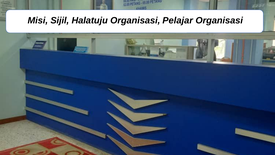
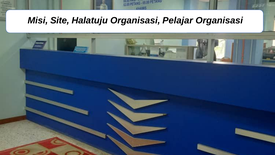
Sijil: Sijil -> Site
